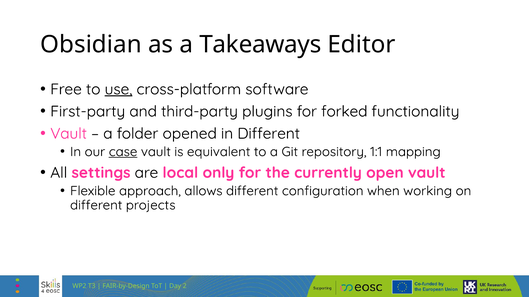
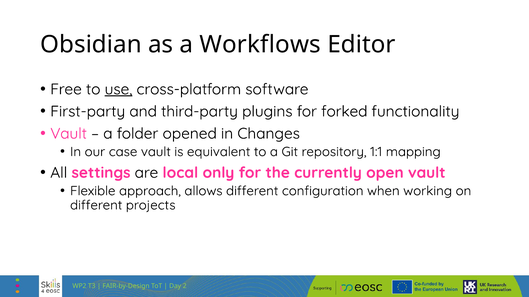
Takeaways: Takeaways -> Workflows
in Different: Different -> Changes
case underline: present -> none
